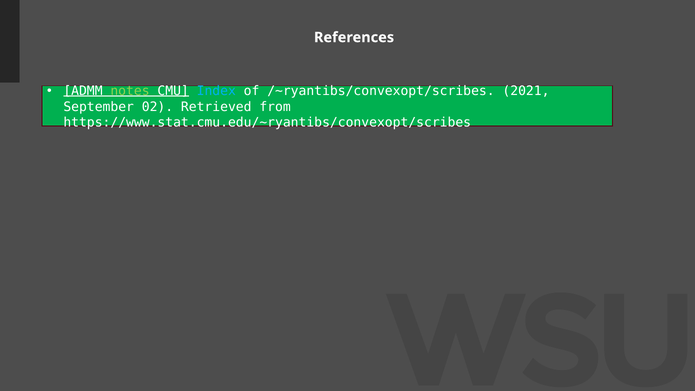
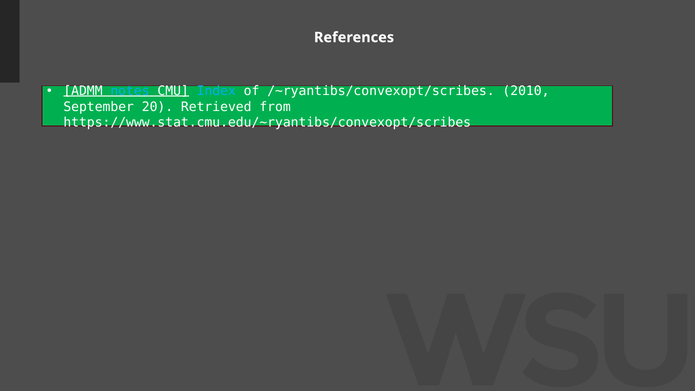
notes colour: light green -> light blue
2021: 2021 -> 2010
02: 02 -> 20
